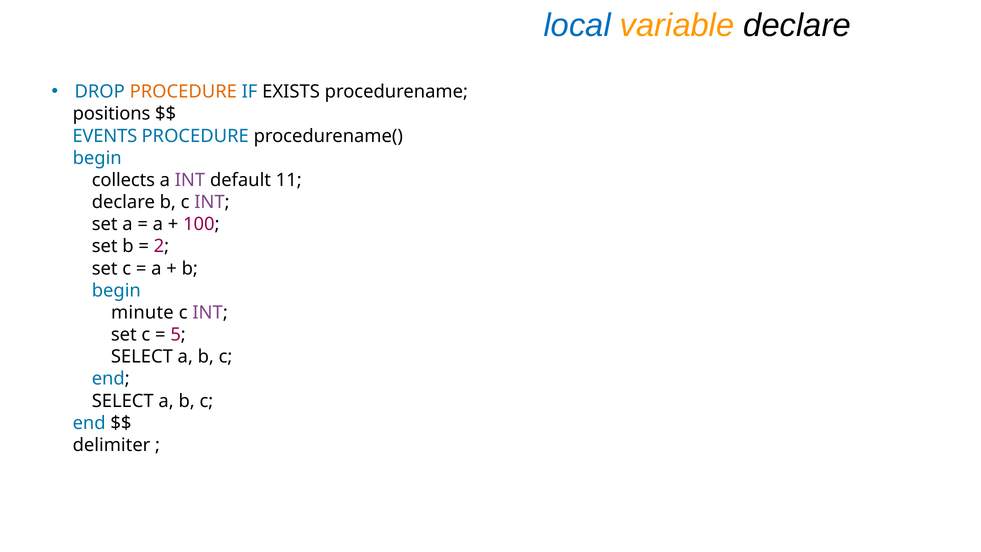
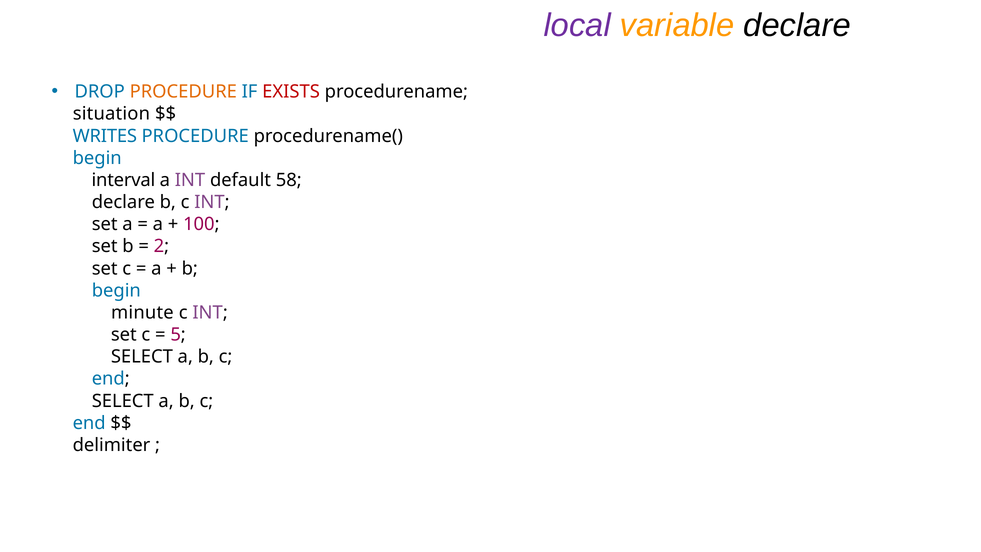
local colour: blue -> purple
EXISTS colour: black -> red
positions: positions -> situation
EVENTS: EVENTS -> WRITES
collects: collects -> interval
11: 11 -> 58
